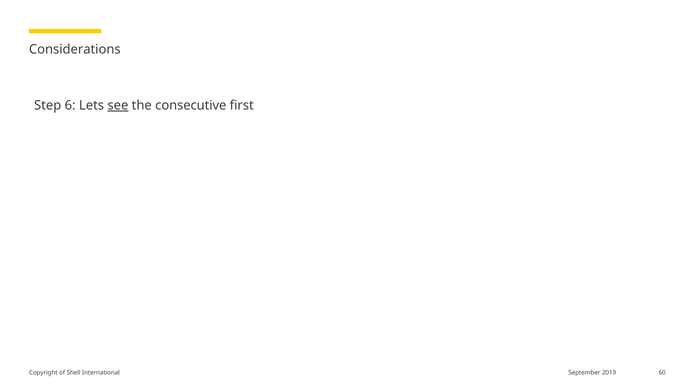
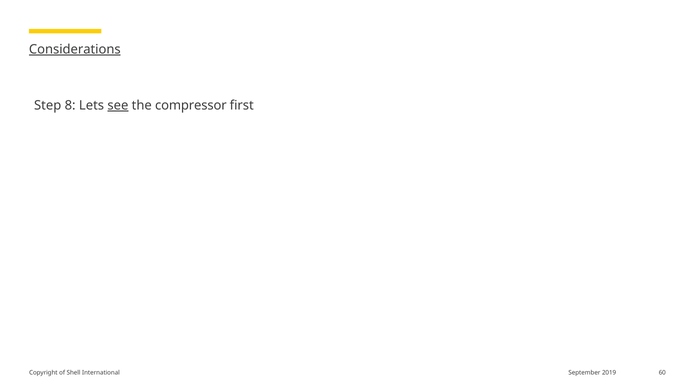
Considerations underline: none -> present
6: 6 -> 8
consecutive: consecutive -> compressor
